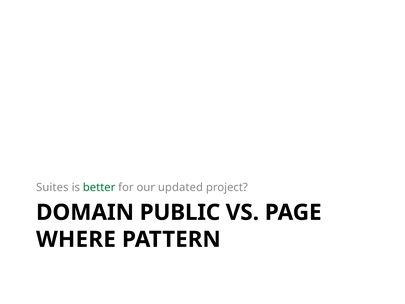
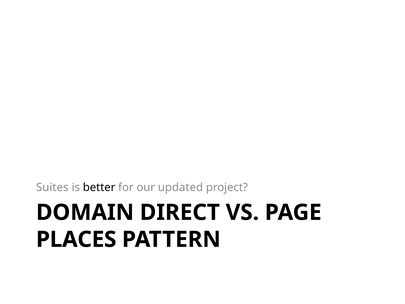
better colour: green -> black
PUBLIC: PUBLIC -> DIRECT
WHERE: WHERE -> PLACES
